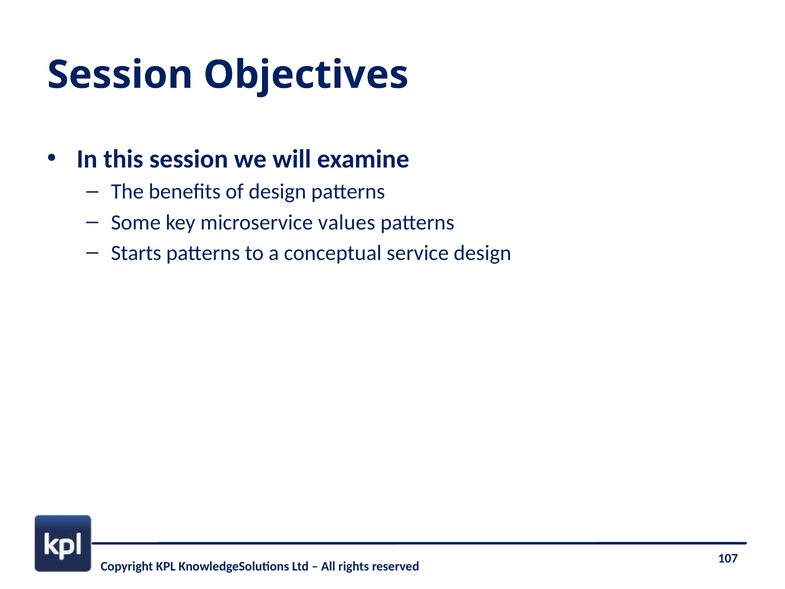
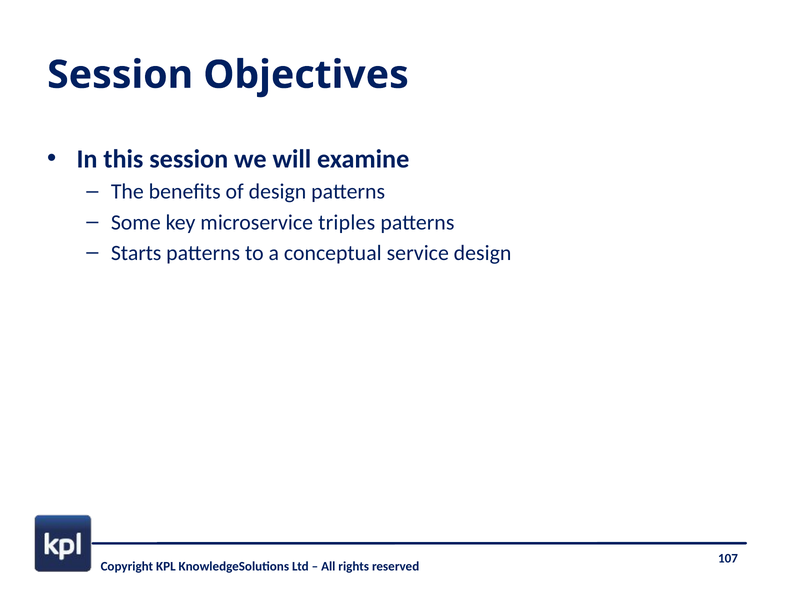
values: values -> triples
